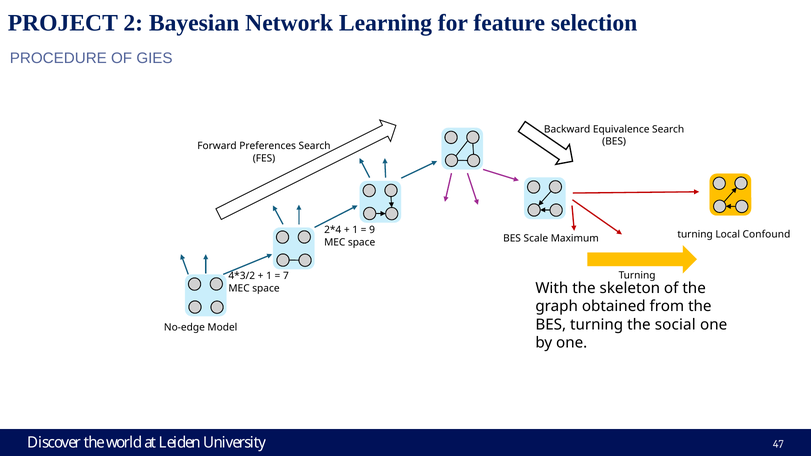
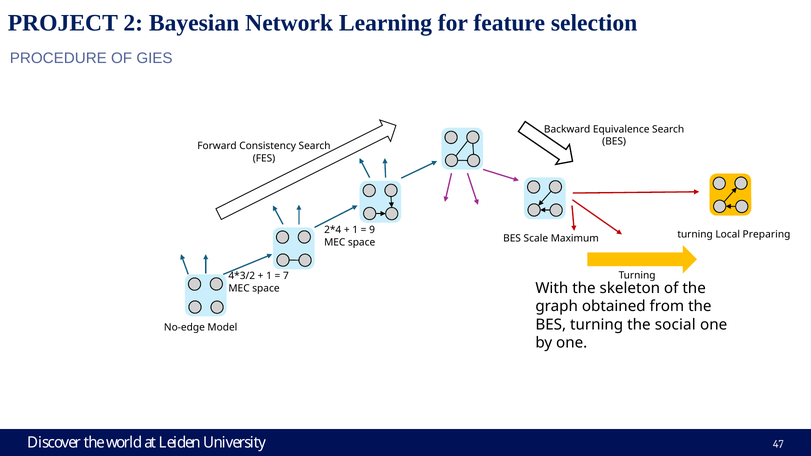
Preferences: Preferences -> Consistency
Confound: Confound -> Preparing
